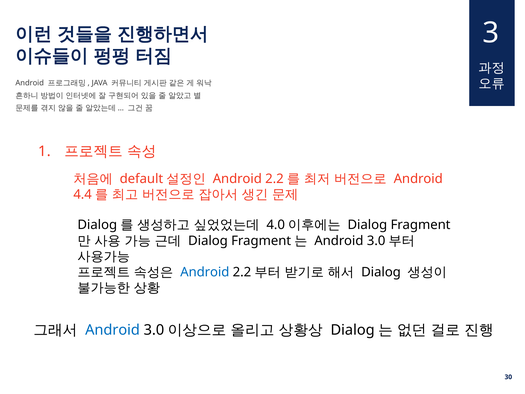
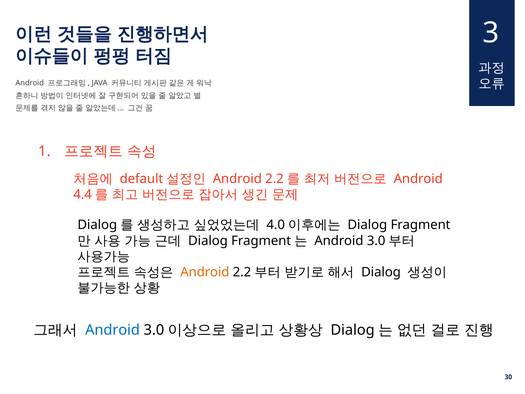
Android at (205, 272) colour: blue -> orange
